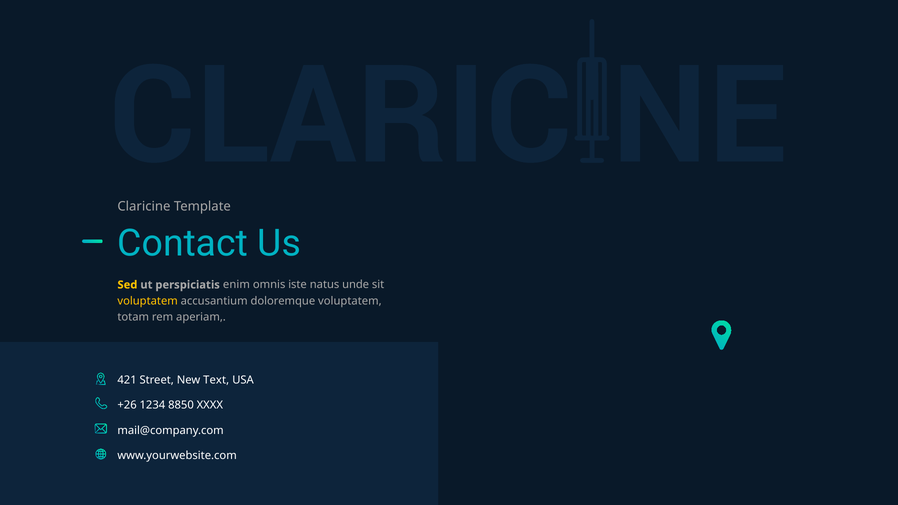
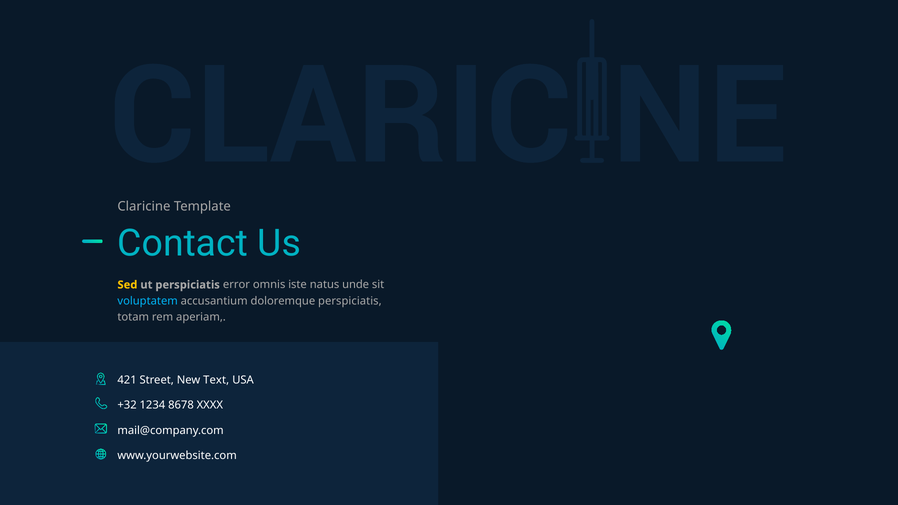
enim: enim -> error
voluptatem at (148, 301) colour: yellow -> light blue
doloremque voluptatem: voluptatem -> perspiciatis
+26: +26 -> +32
8850: 8850 -> 8678
